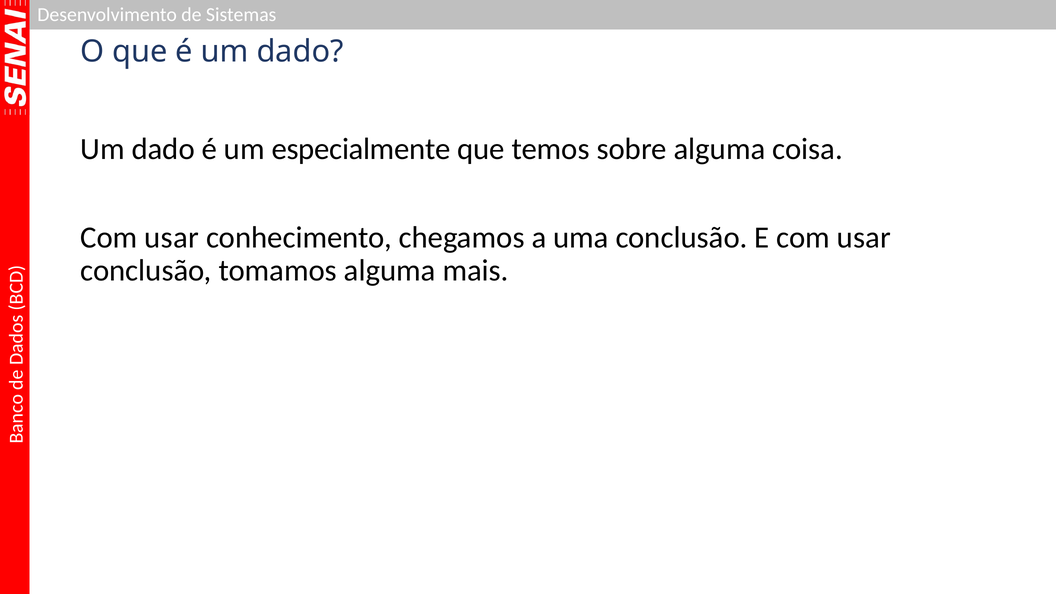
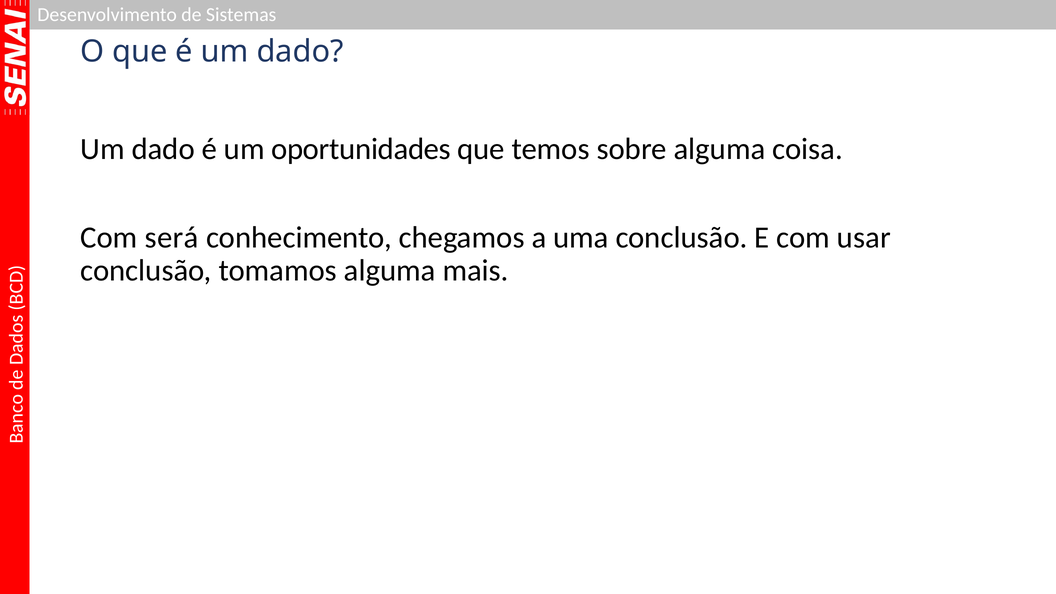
especialmente: especialmente -> oportunidades
usar at (172, 237): usar -> será
